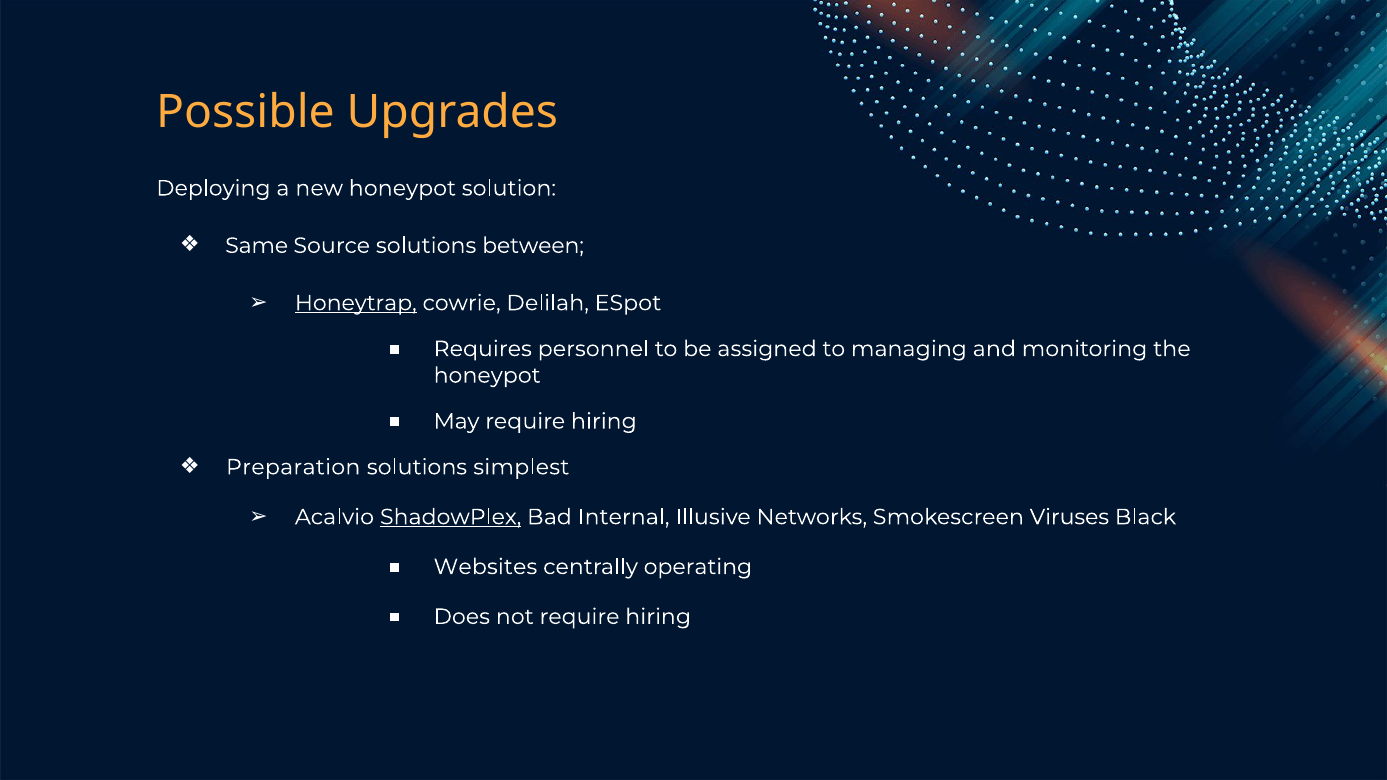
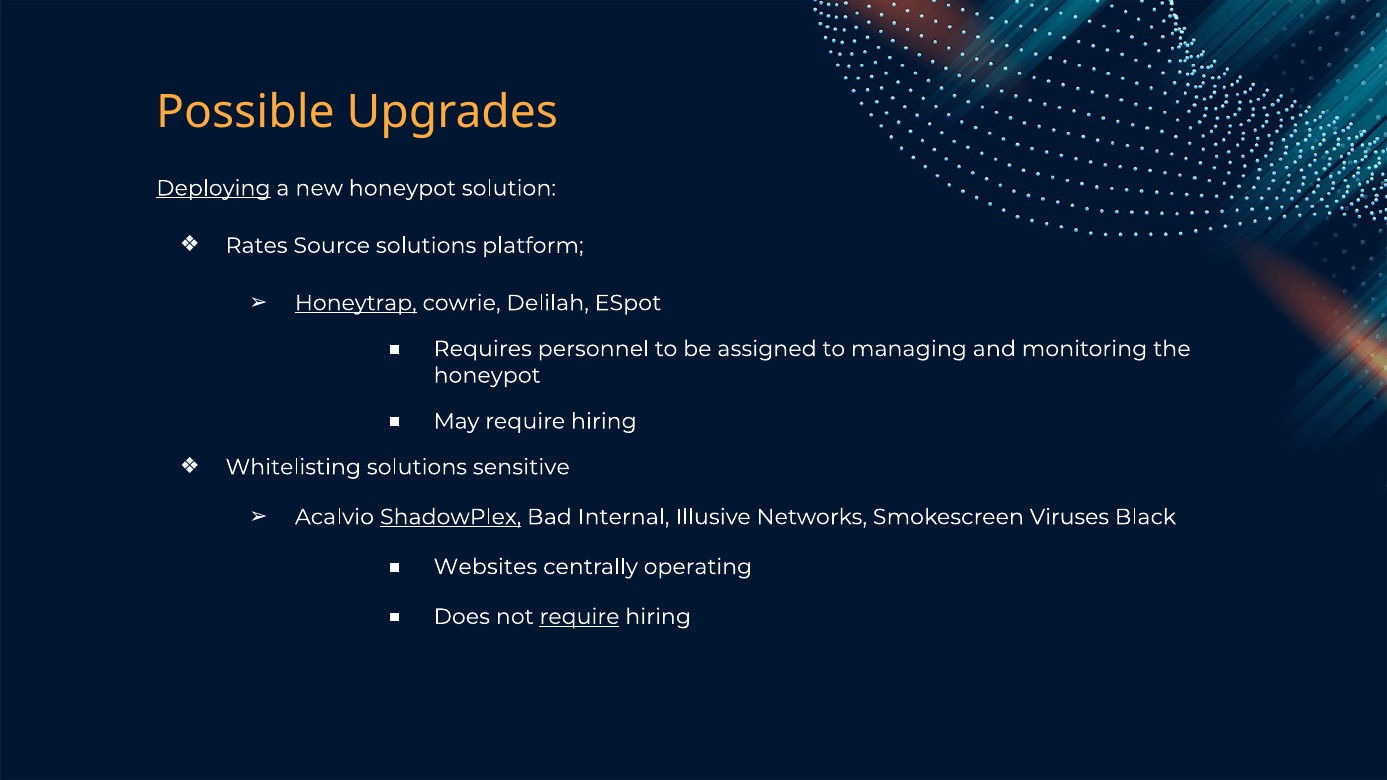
Deploying underline: none -> present
Same: Same -> Rates
between: between -> platform
Preparation: Preparation -> Whitelisting
simplest: simplest -> sensitive
require at (580, 617) underline: none -> present
